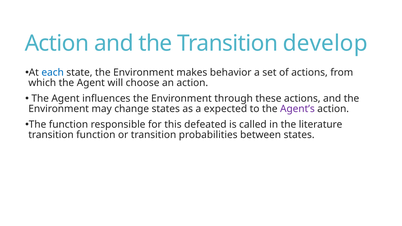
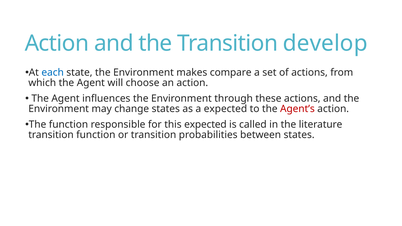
behavior: behavior -> compare
Agent’s colour: purple -> red
this defeated: defeated -> expected
